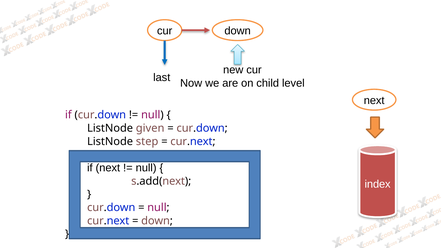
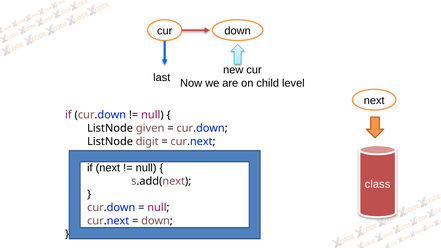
step: step -> digit
index: index -> class
